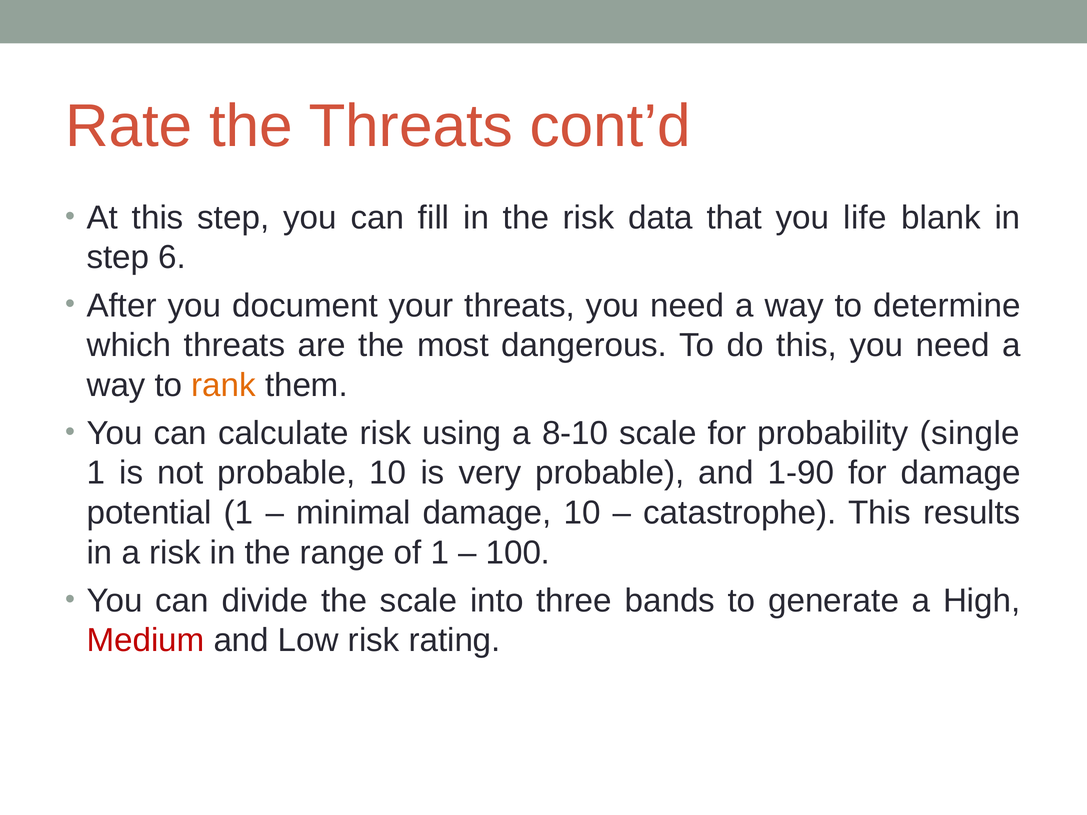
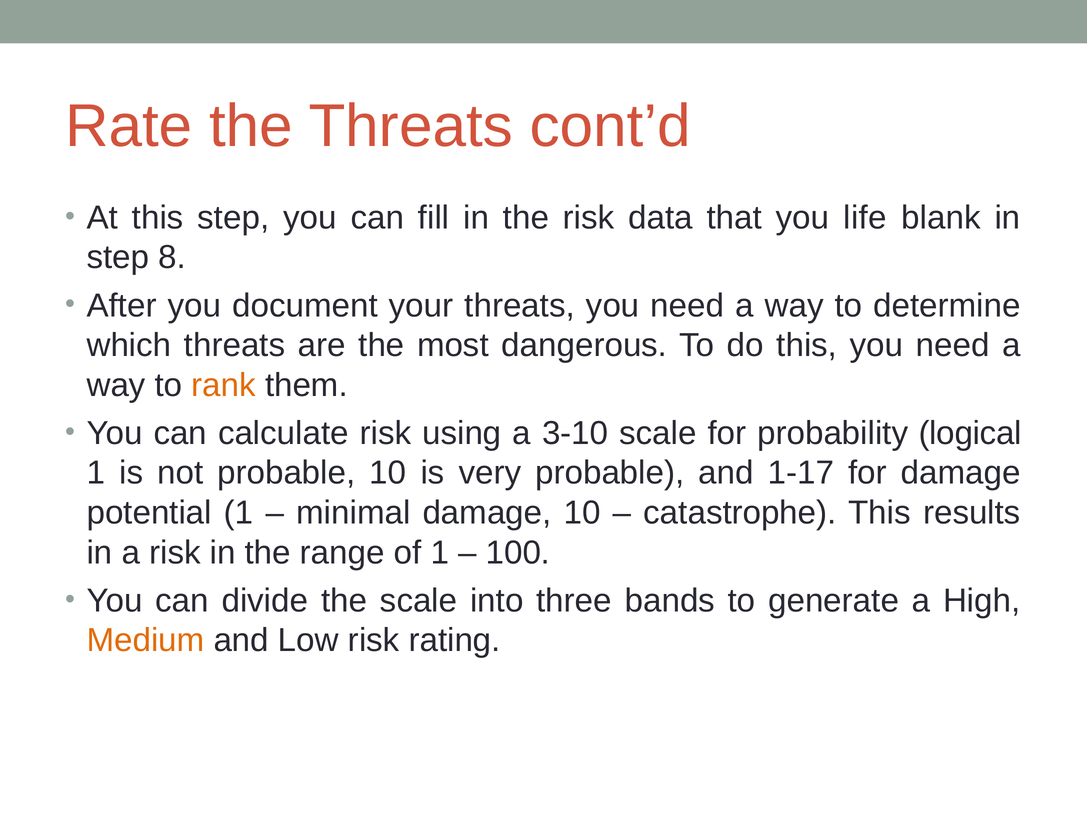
6: 6 -> 8
8-10: 8-10 -> 3-10
single: single -> logical
1-90: 1-90 -> 1-17
Medium colour: red -> orange
